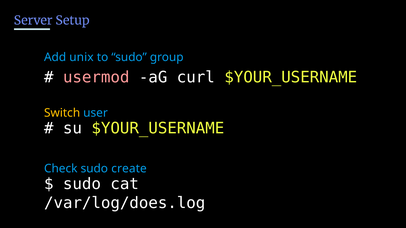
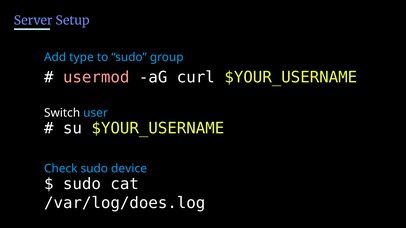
unix: unix -> type
Switch colour: yellow -> white
create: create -> device
